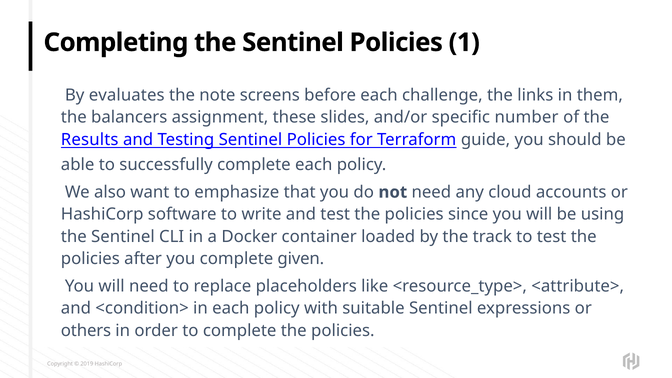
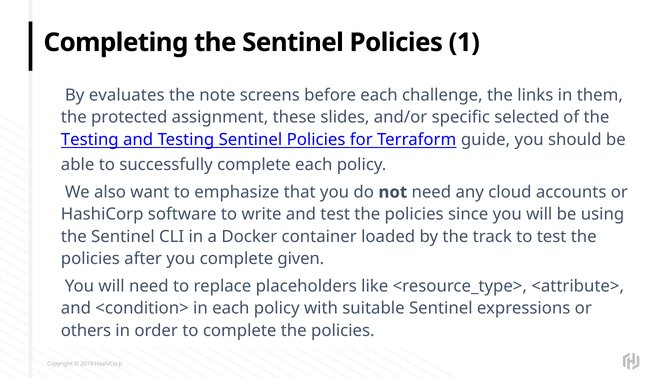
balancers: balancers -> protected
number: number -> selected
Results at (90, 140): Results -> Testing
